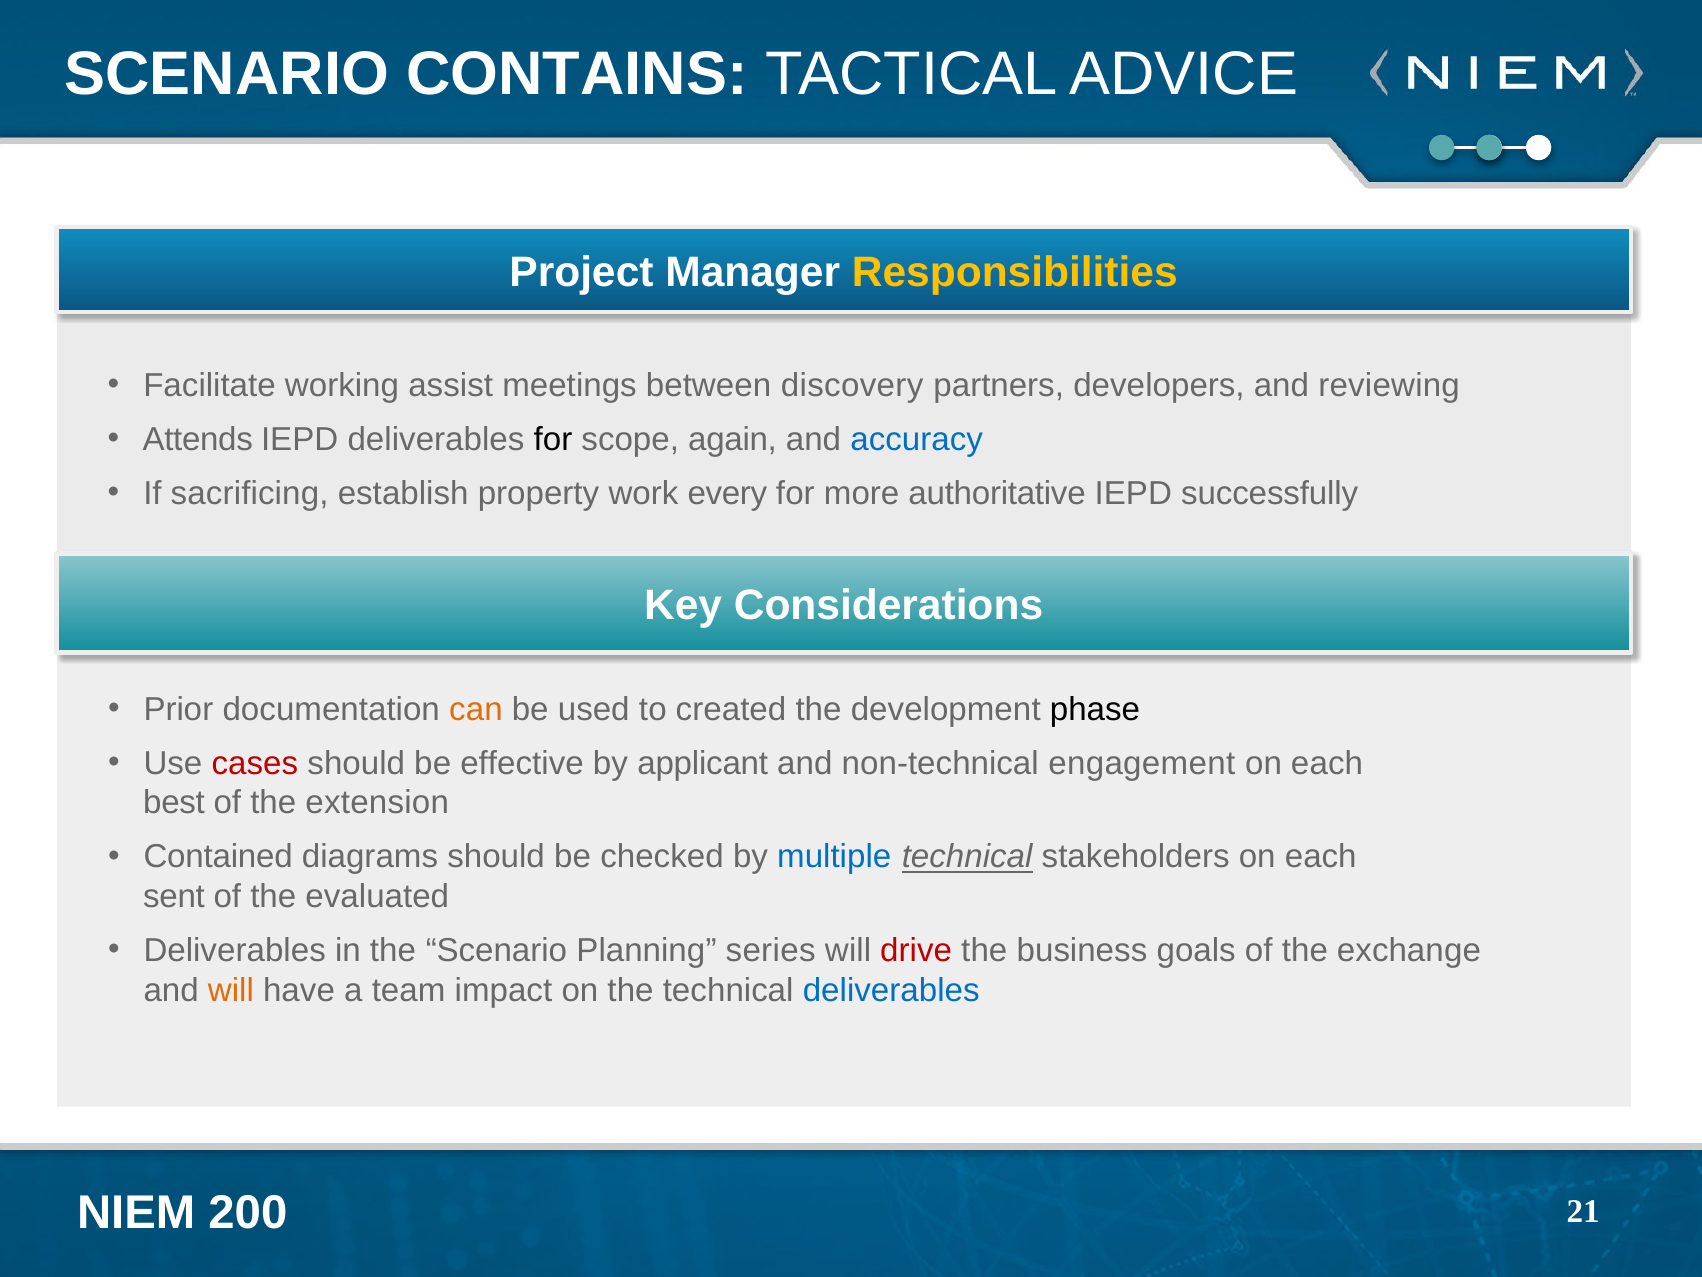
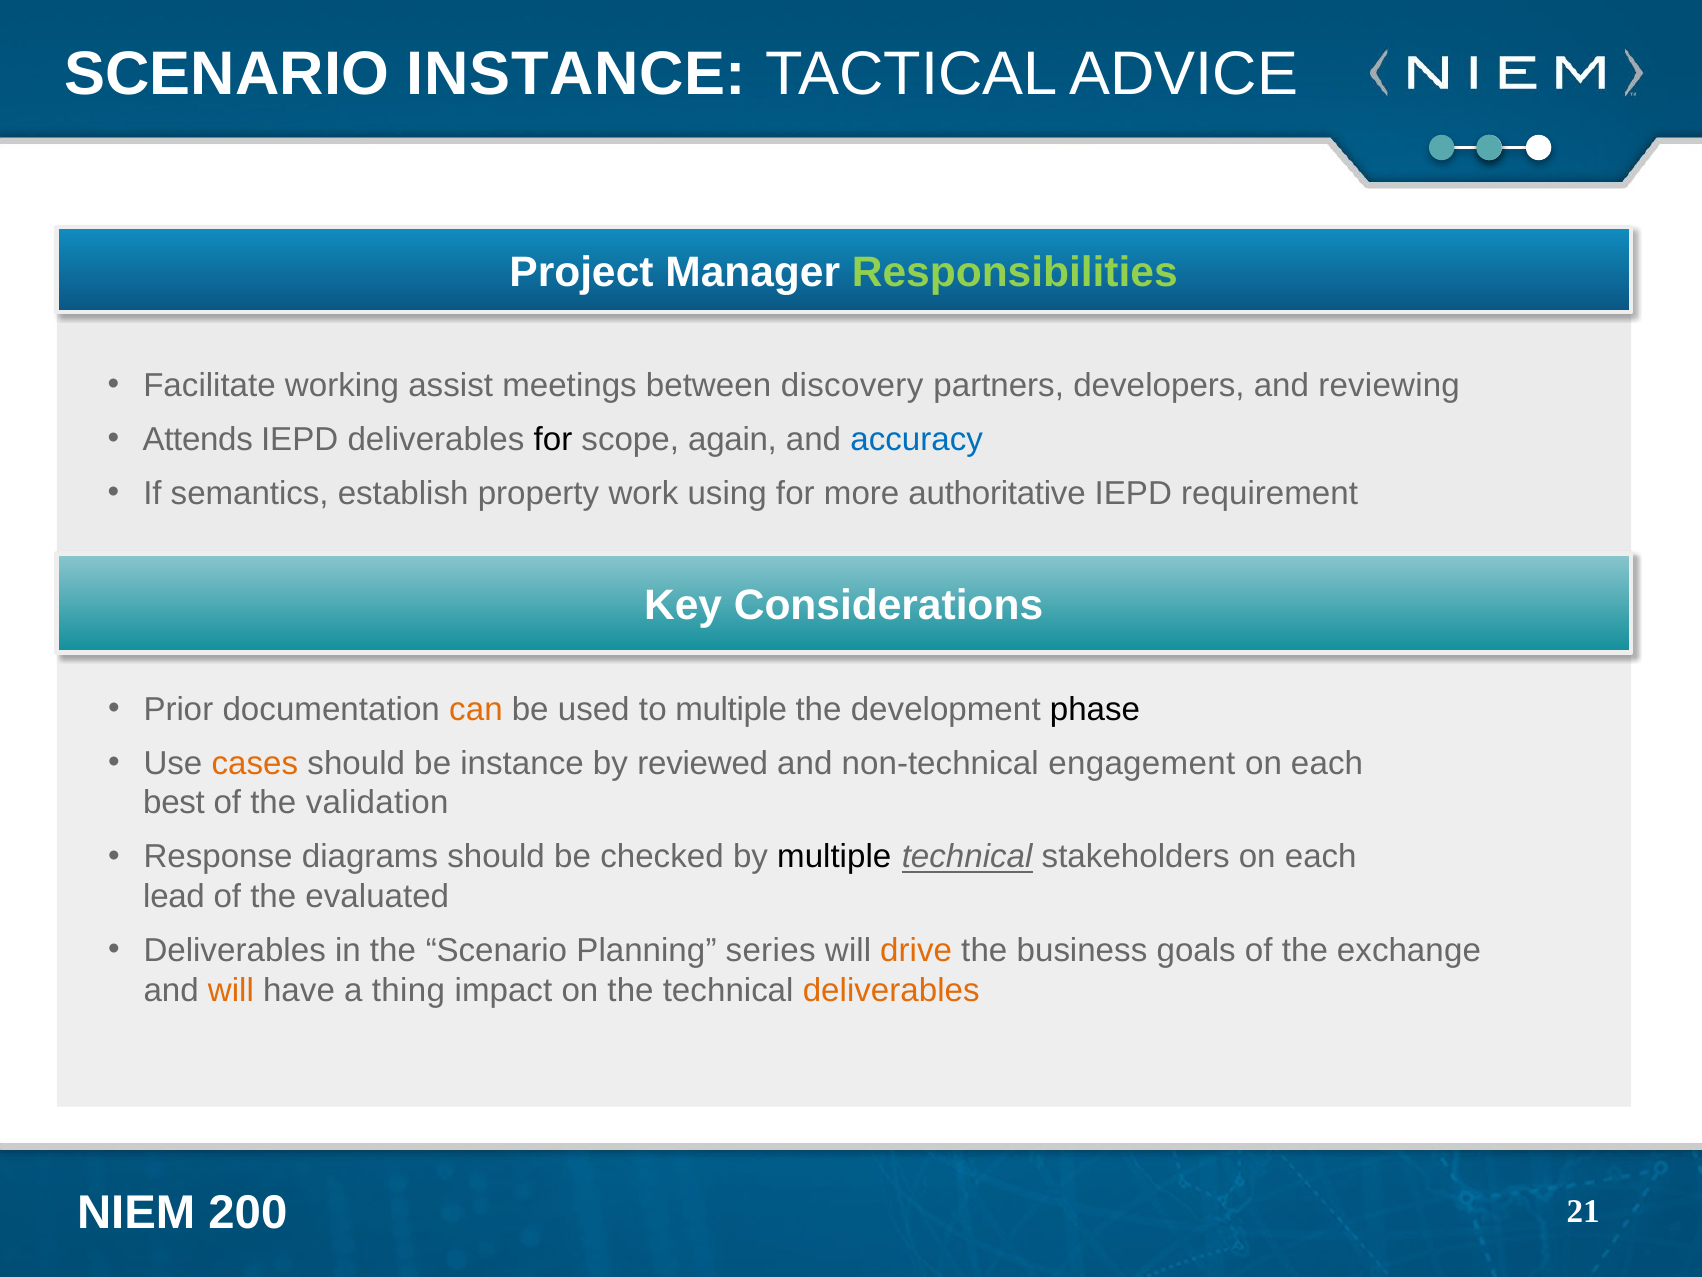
SCENARIO CONTAINS: CONTAINS -> INSTANCE
Responsibilities colour: yellow -> light green
sacrificing: sacrificing -> semantics
every: every -> using
successfully: successfully -> requirement
to created: created -> multiple
cases colour: red -> orange
be effective: effective -> instance
applicant: applicant -> reviewed
extension: extension -> validation
Contained: Contained -> Response
multiple at (834, 857) colour: blue -> black
sent: sent -> lead
drive colour: red -> orange
team: team -> thing
deliverables at (891, 990) colour: blue -> orange
